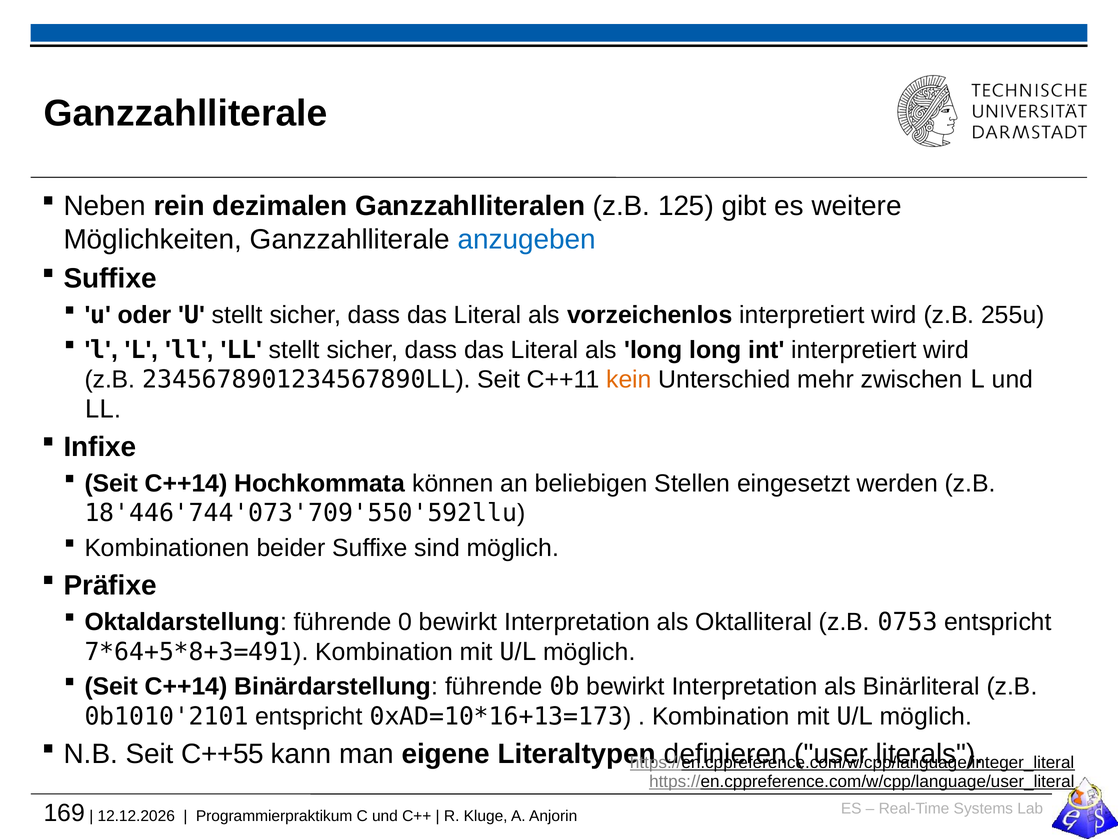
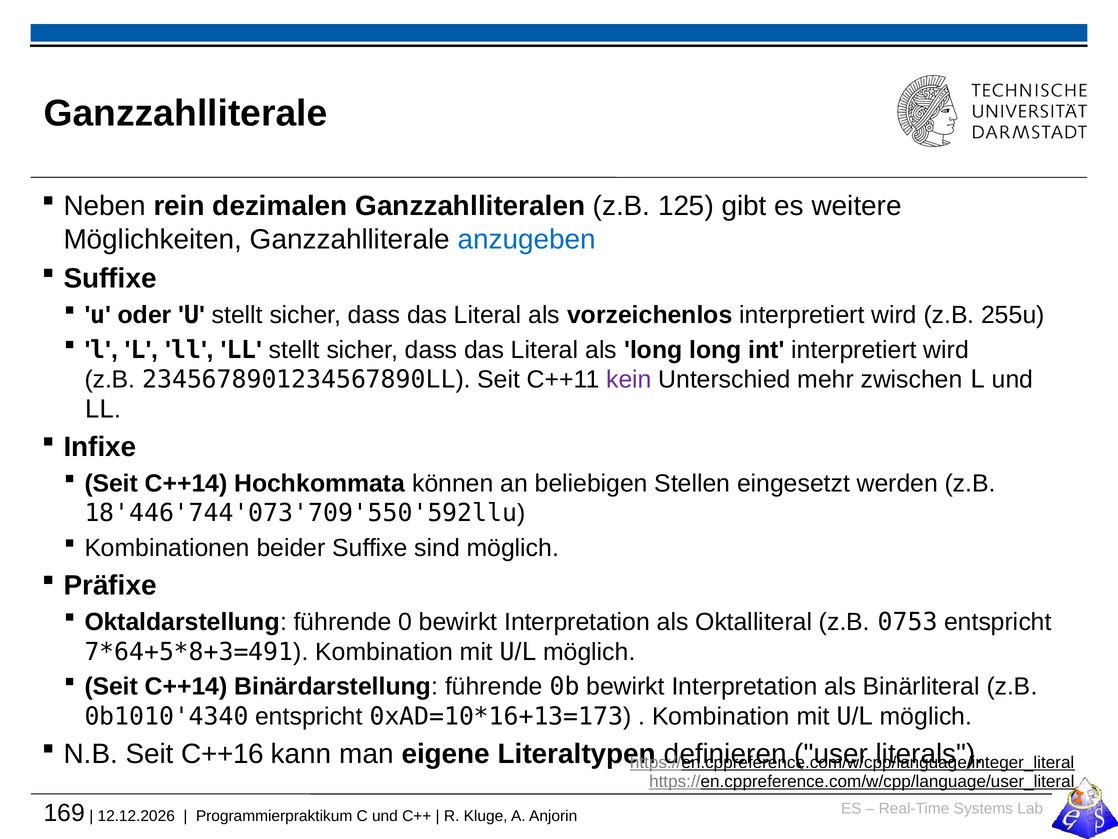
kein colour: orange -> purple
0b1010'2101: 0b1010'2101 -> 0b1010'4340
C++55: C++55 -> C++16
